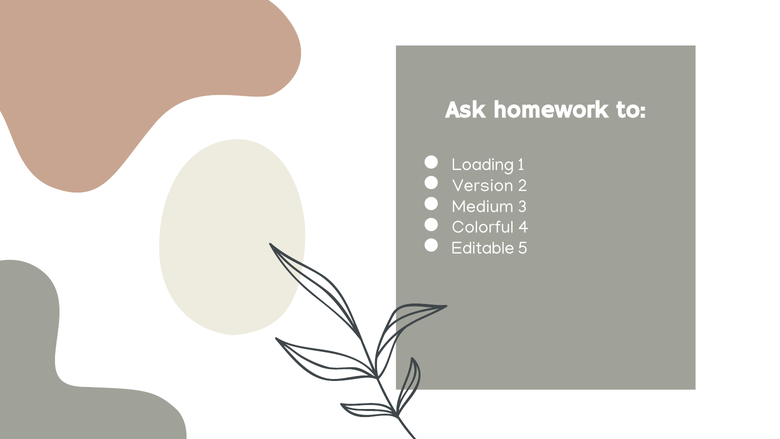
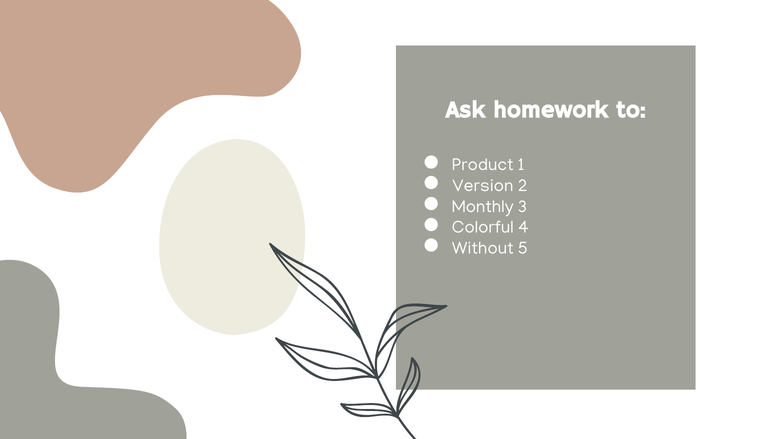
Loading: Loading -> Product
Medium: Medium -> Monthly
Editable: Editable -> Without
